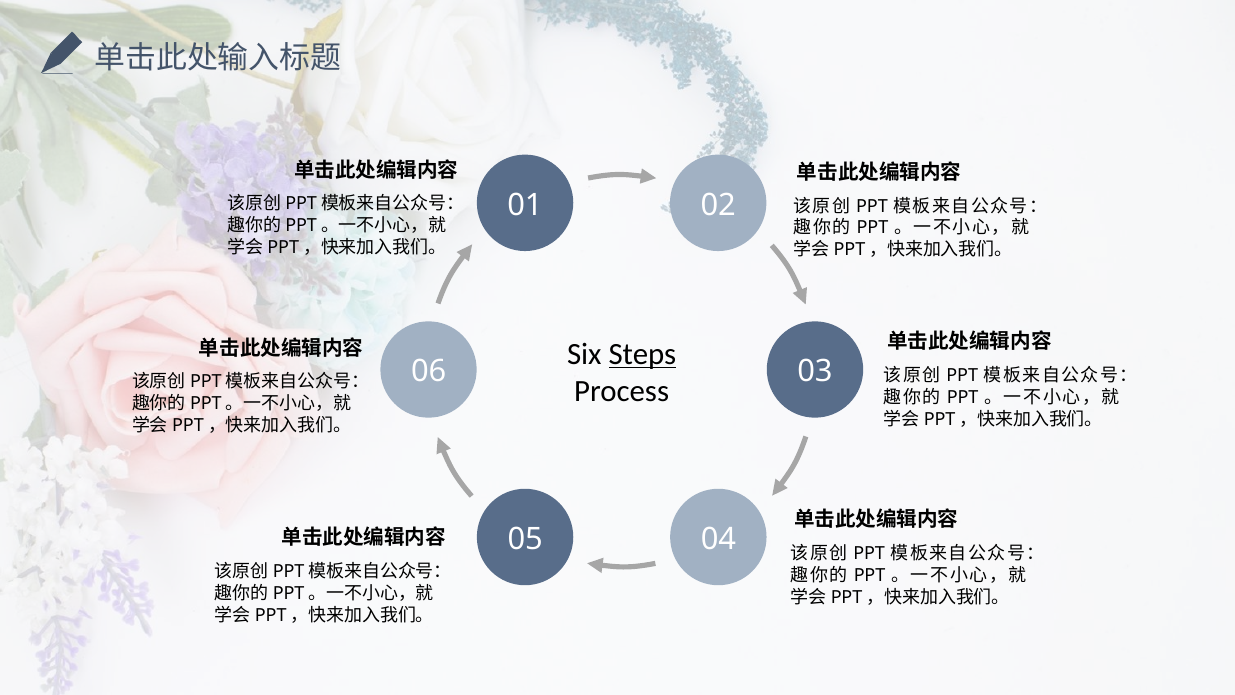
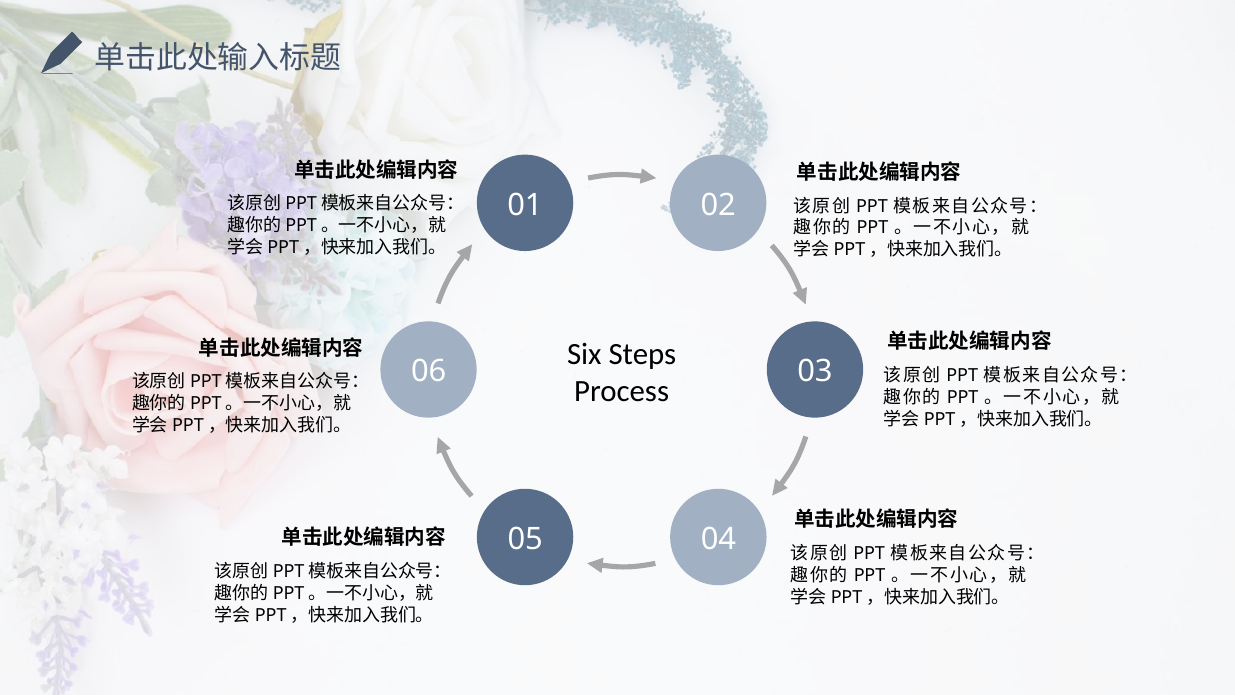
Steps underline: present -> none
